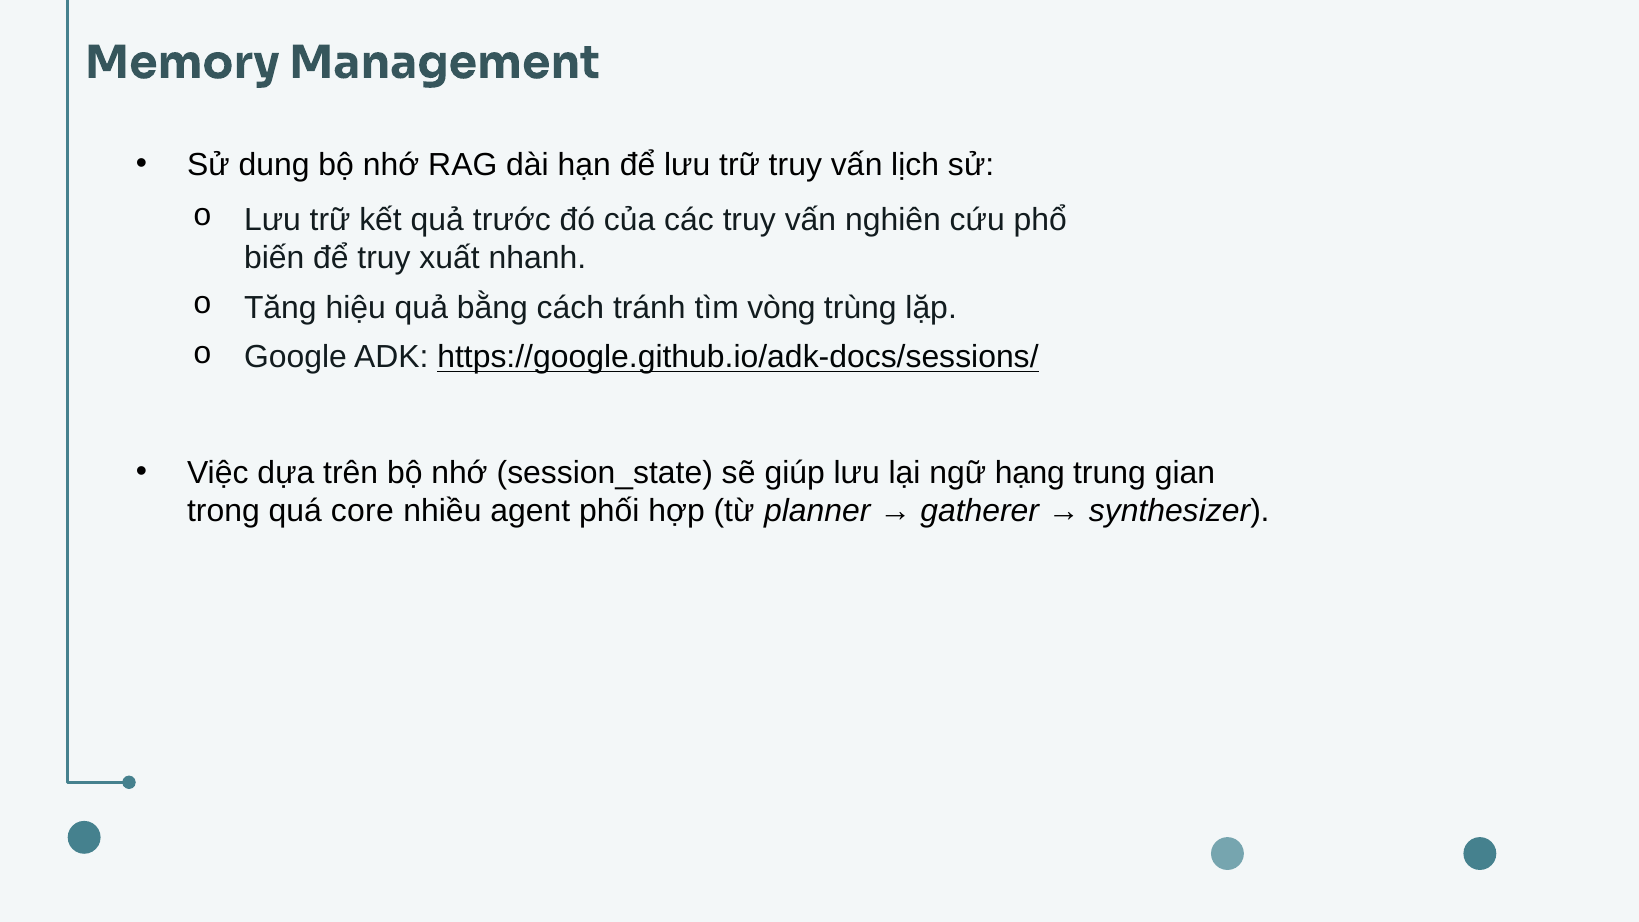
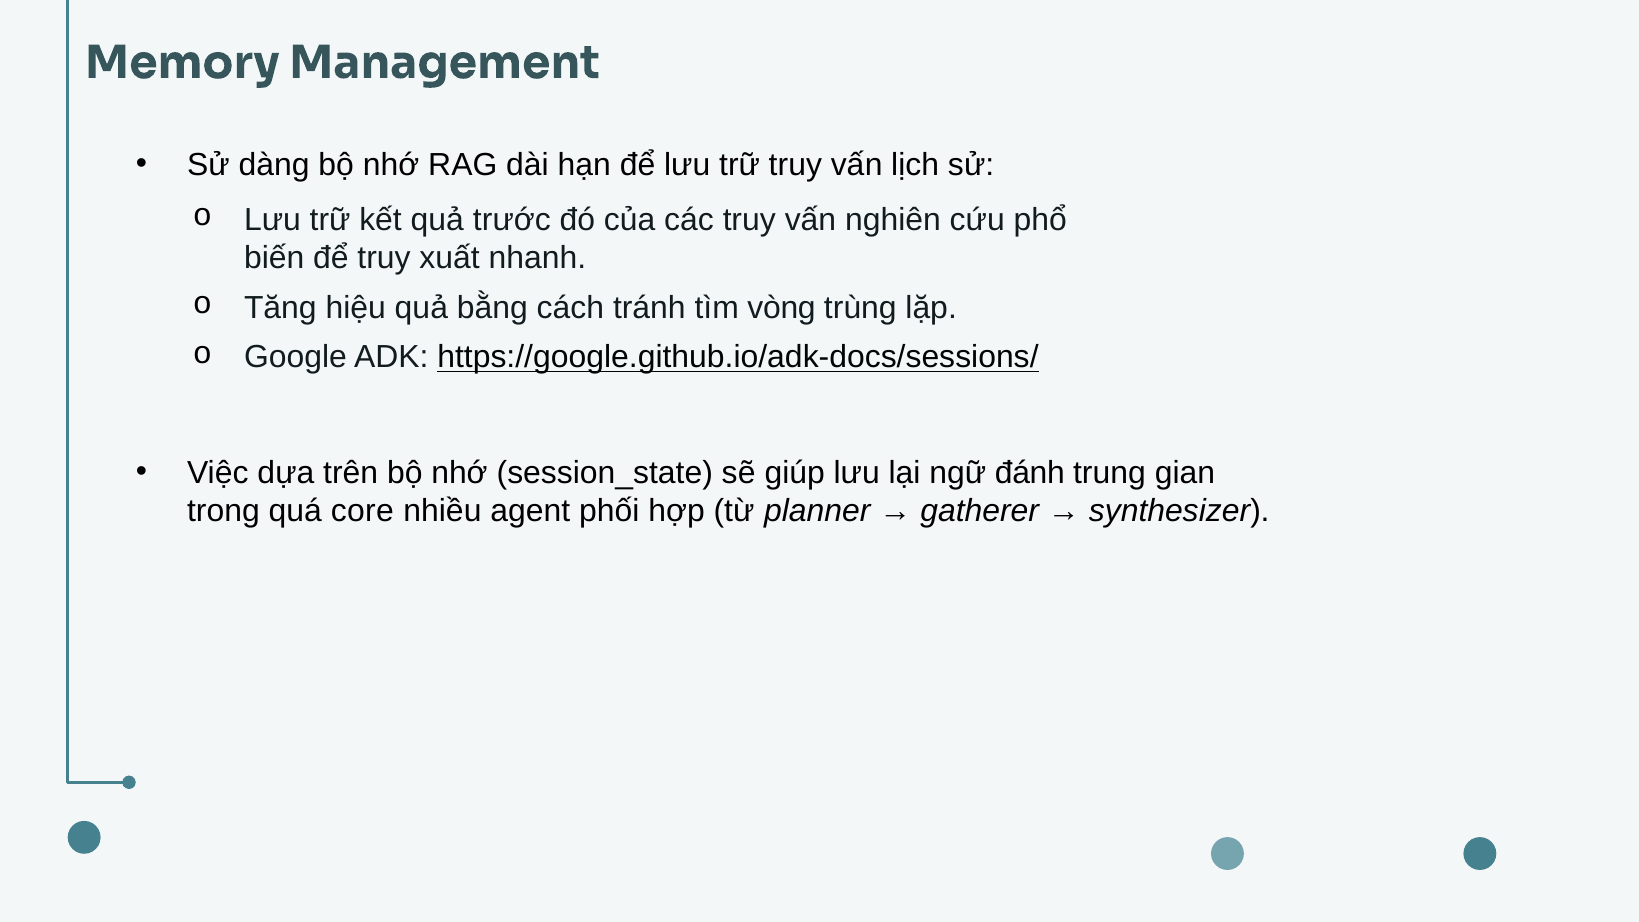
dung: dung -> dàng
hạng: hạng -> đánh
